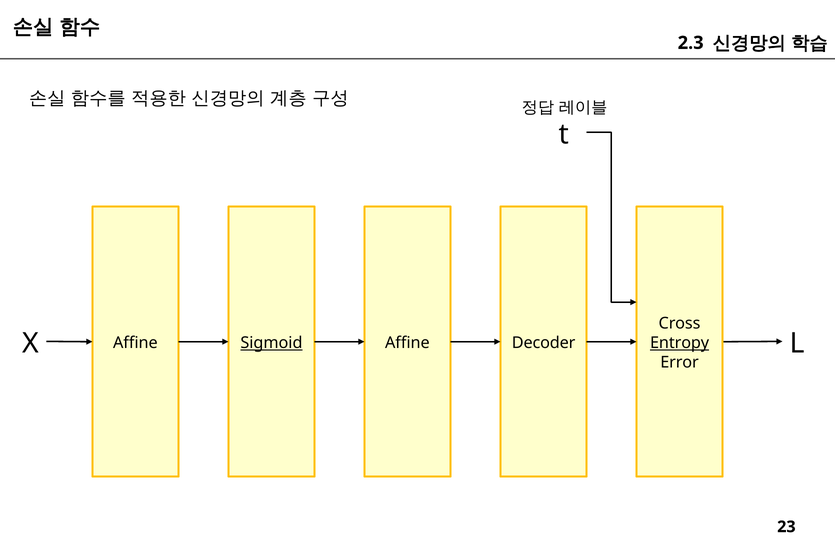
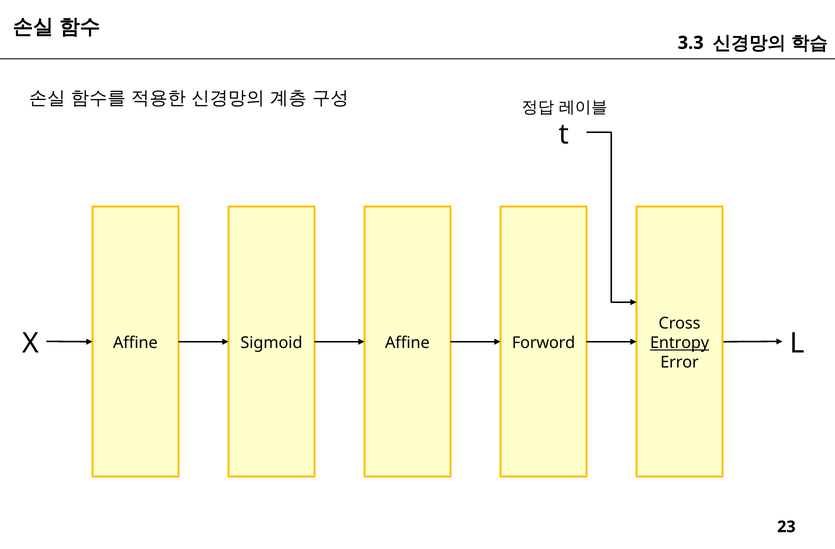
2.3: 2.3 -> 3.3
Sigmoid underline: present -> none
Decoder: Decoder -> Forword
